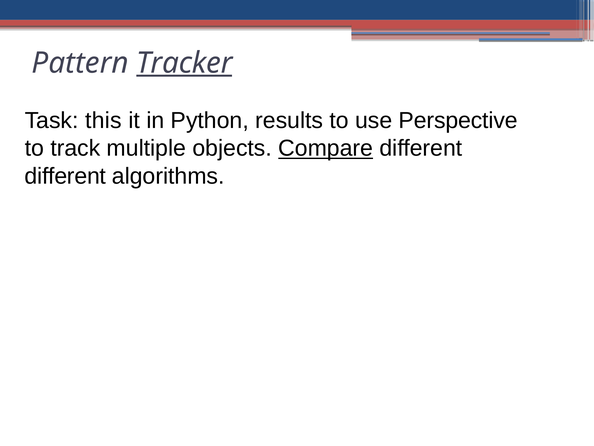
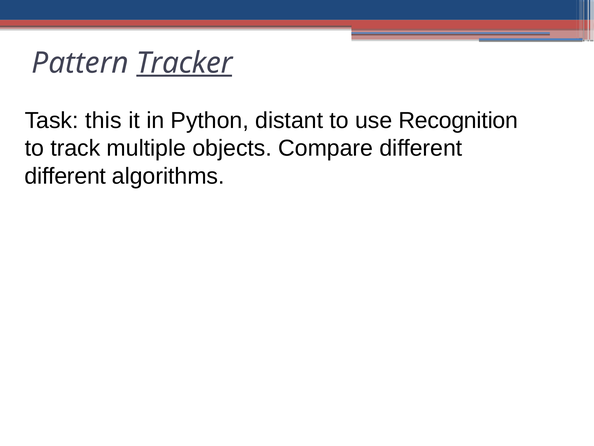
results: results -> distant
Perspective: Perspective -> Recognition
Compare underline: present -> none
